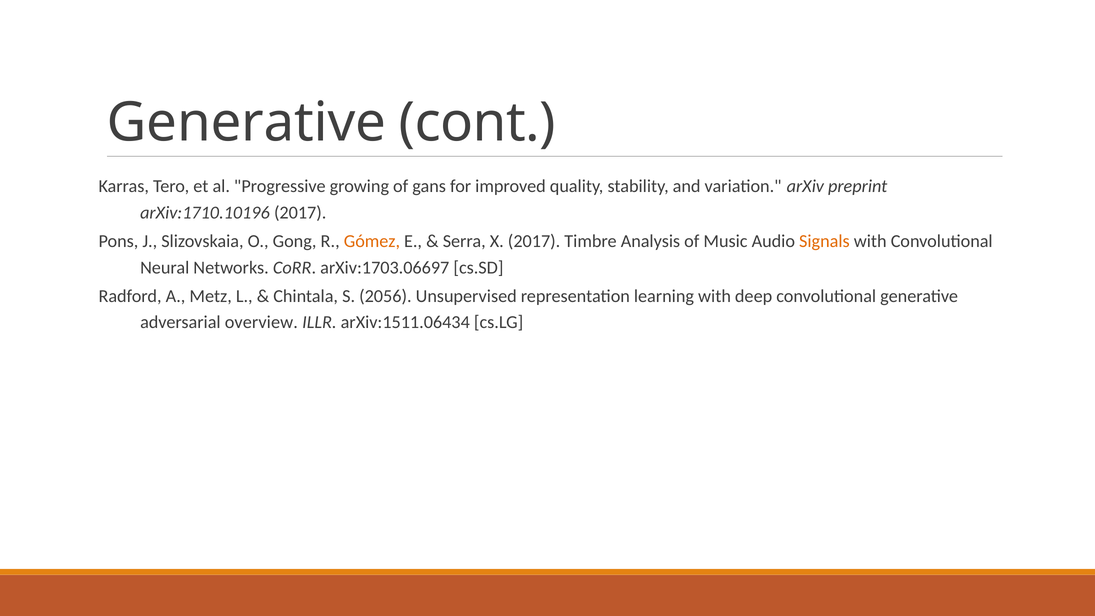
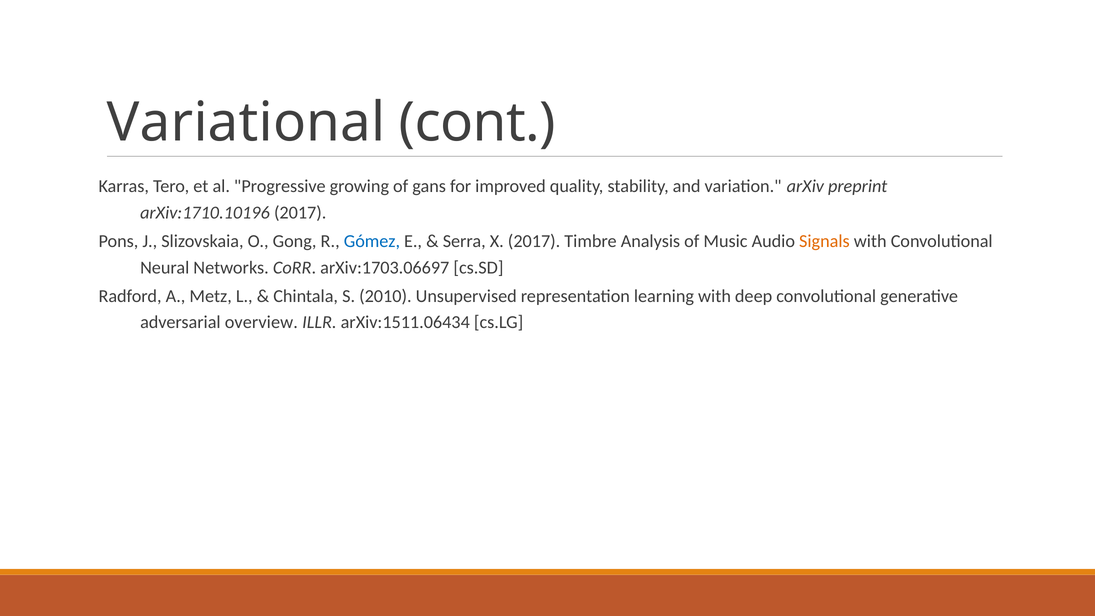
Generative at (246, 123): Generative -> Variational
Gómez colour: orange -> blue
2056: 2056 -> 2010
